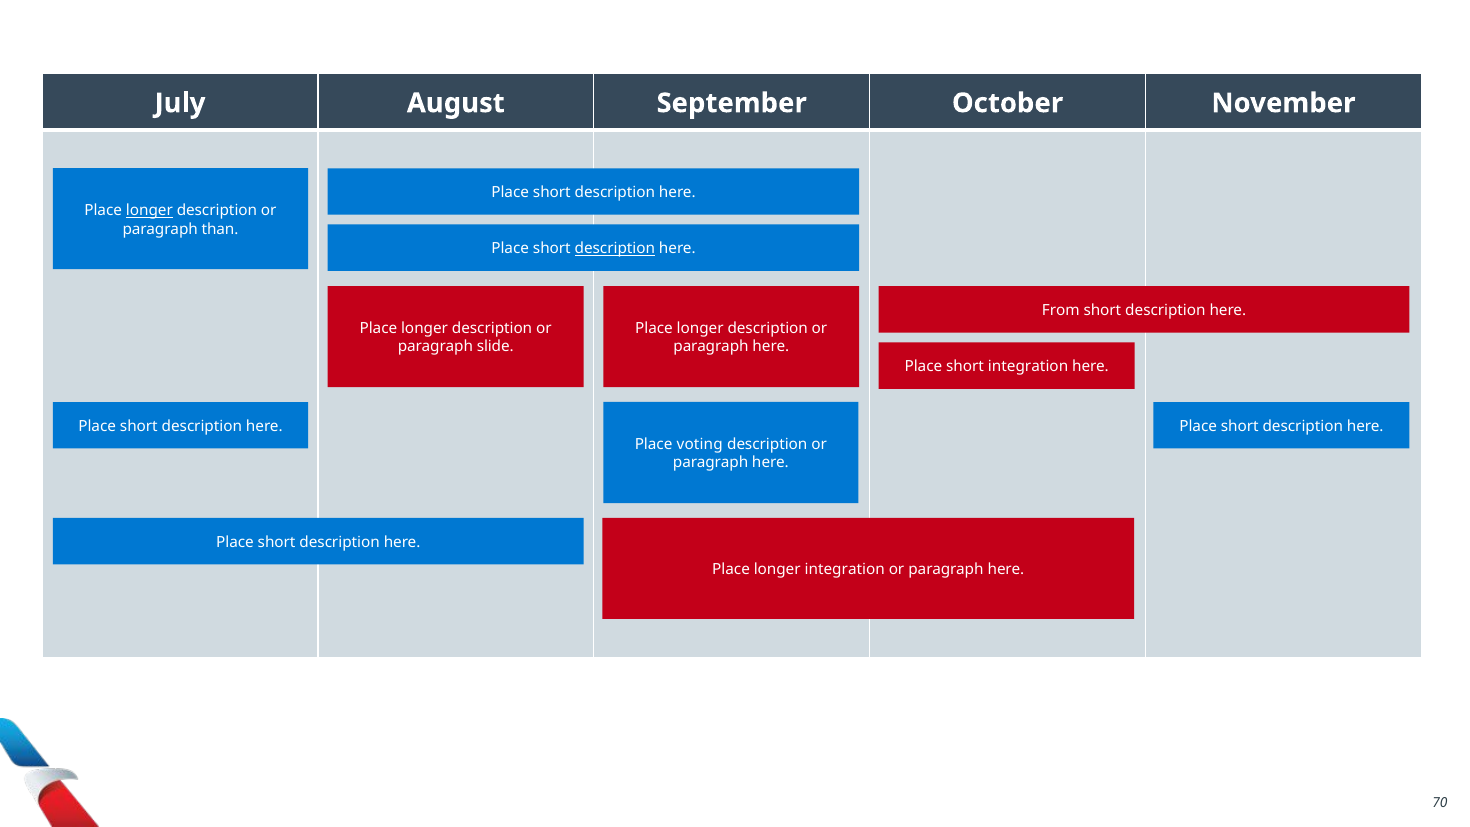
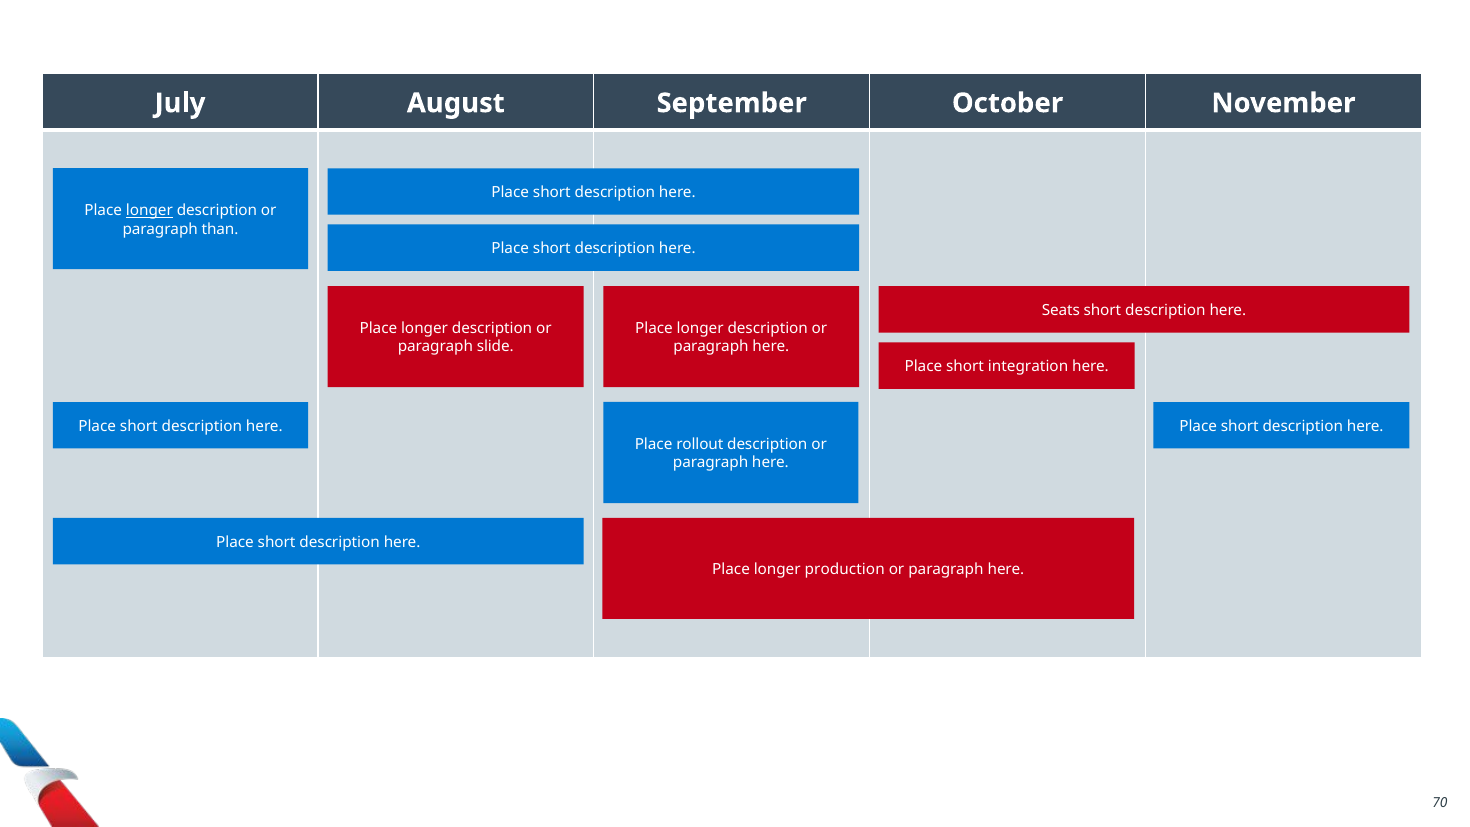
description at (615, 249) underline: present -> none
From: From -> Seats
voting: voting -> rollout
longer integration: integration -> production
